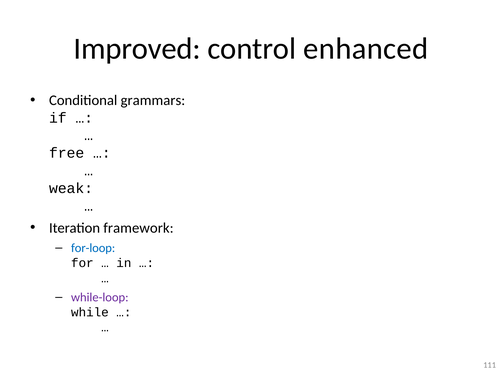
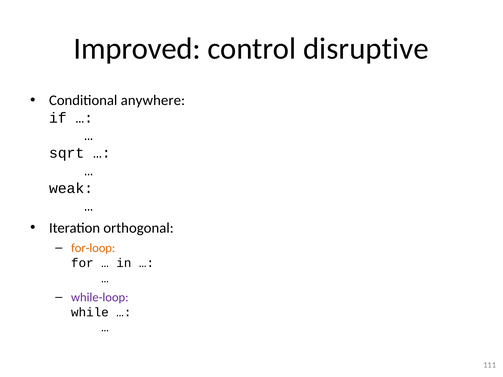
enhanced: enhanced -> disruptive
grammars: grammars -> anywhere
free: free -> sqrt
framework: framework -> orthogonal
for-loop colour: blue -> orange
